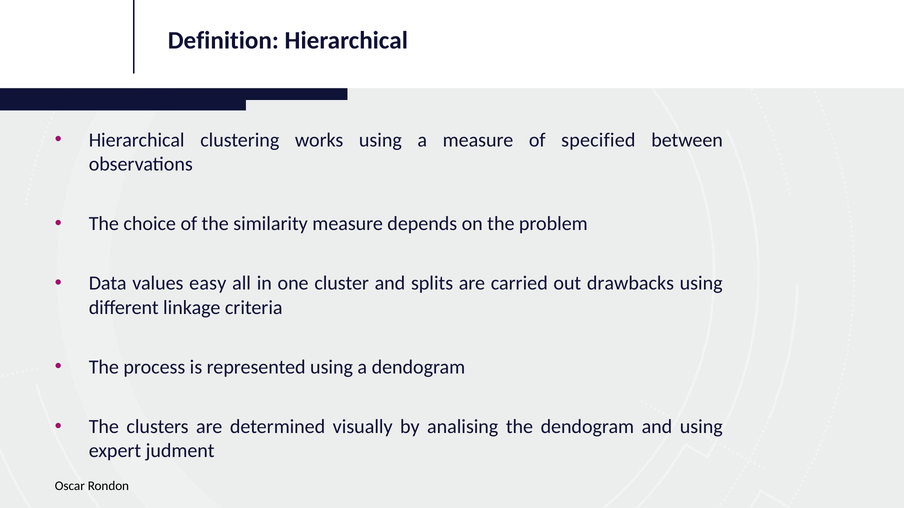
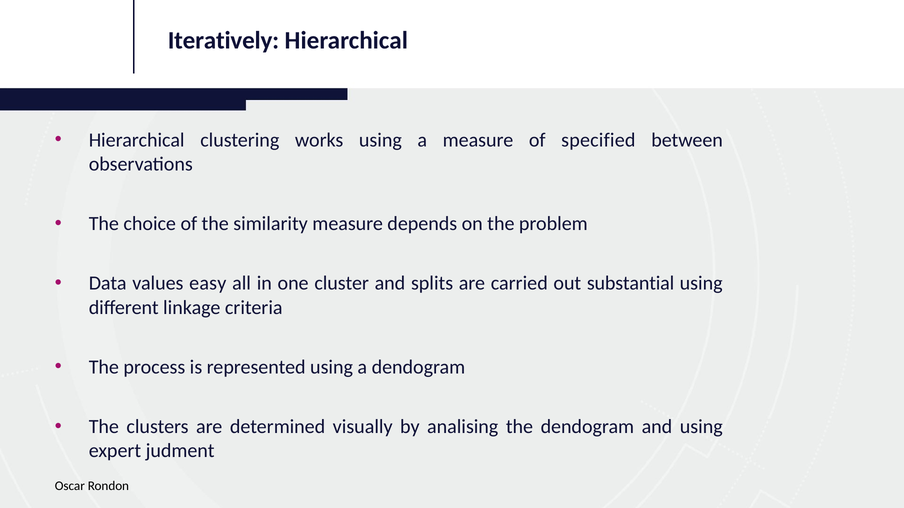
Definition: Definition -> Iteratively
drawbacks: drawbacks -> substantial
